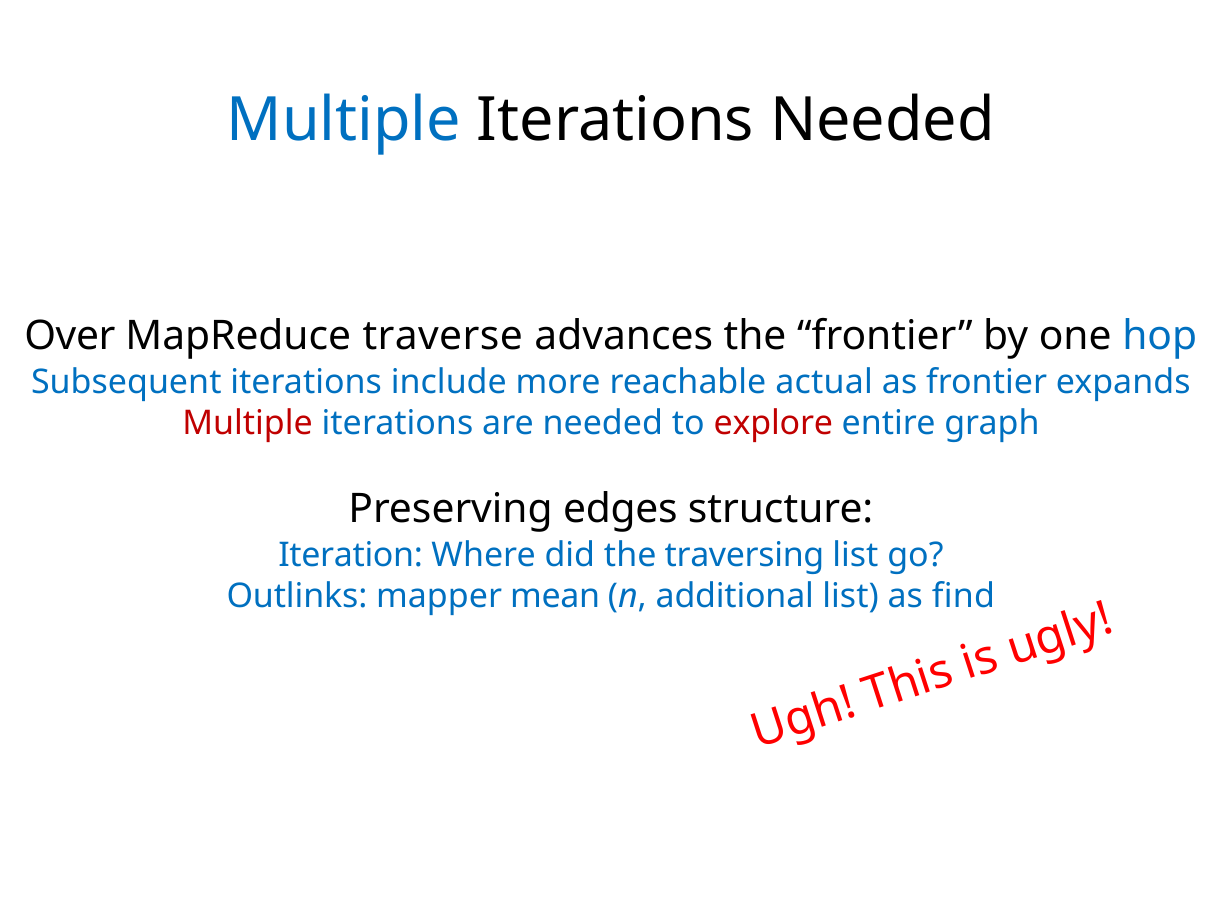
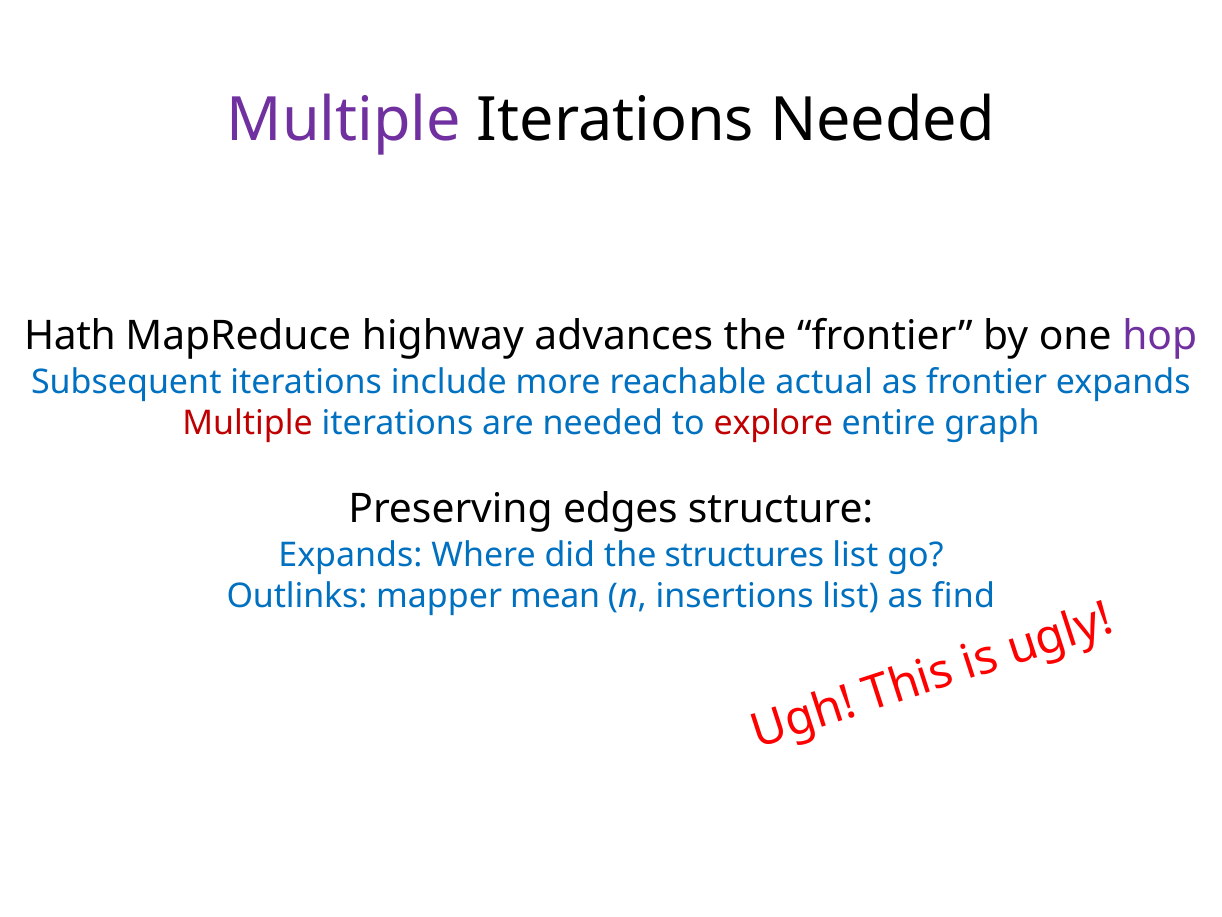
Multiple at (344, 120) colour: blue -> purple
Over: Over -> Hath
traverse: traverse -> highway
hop colour: blue -> purple
Iteration at (351, 555): Iteration -> Expands
traversing: traversing -> structures
additional: additional -> insertions
